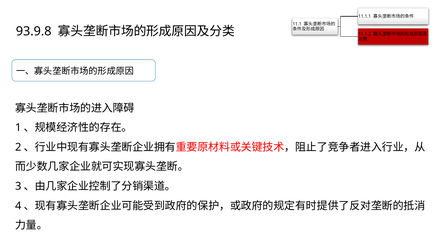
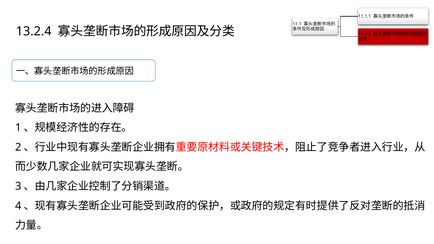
93.9.8: 93.9.8 -> 13.2.4
